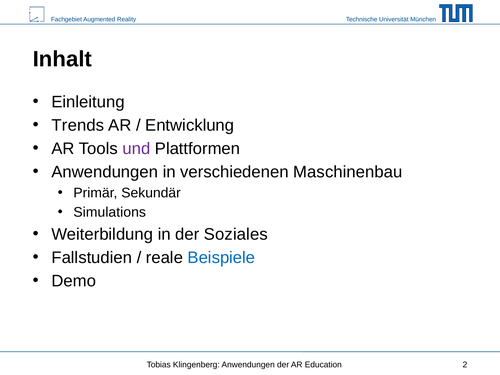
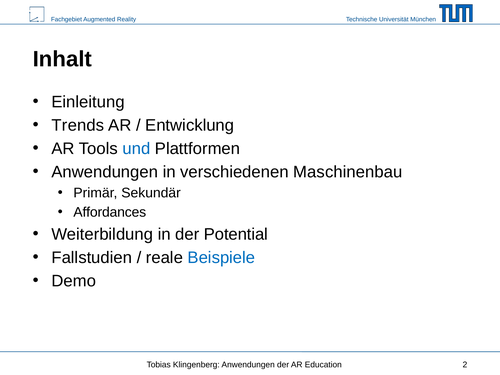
und colour: purple -> blue
Simulations: Simulations -> Affordances
Soziales: Soziales -> Potential
